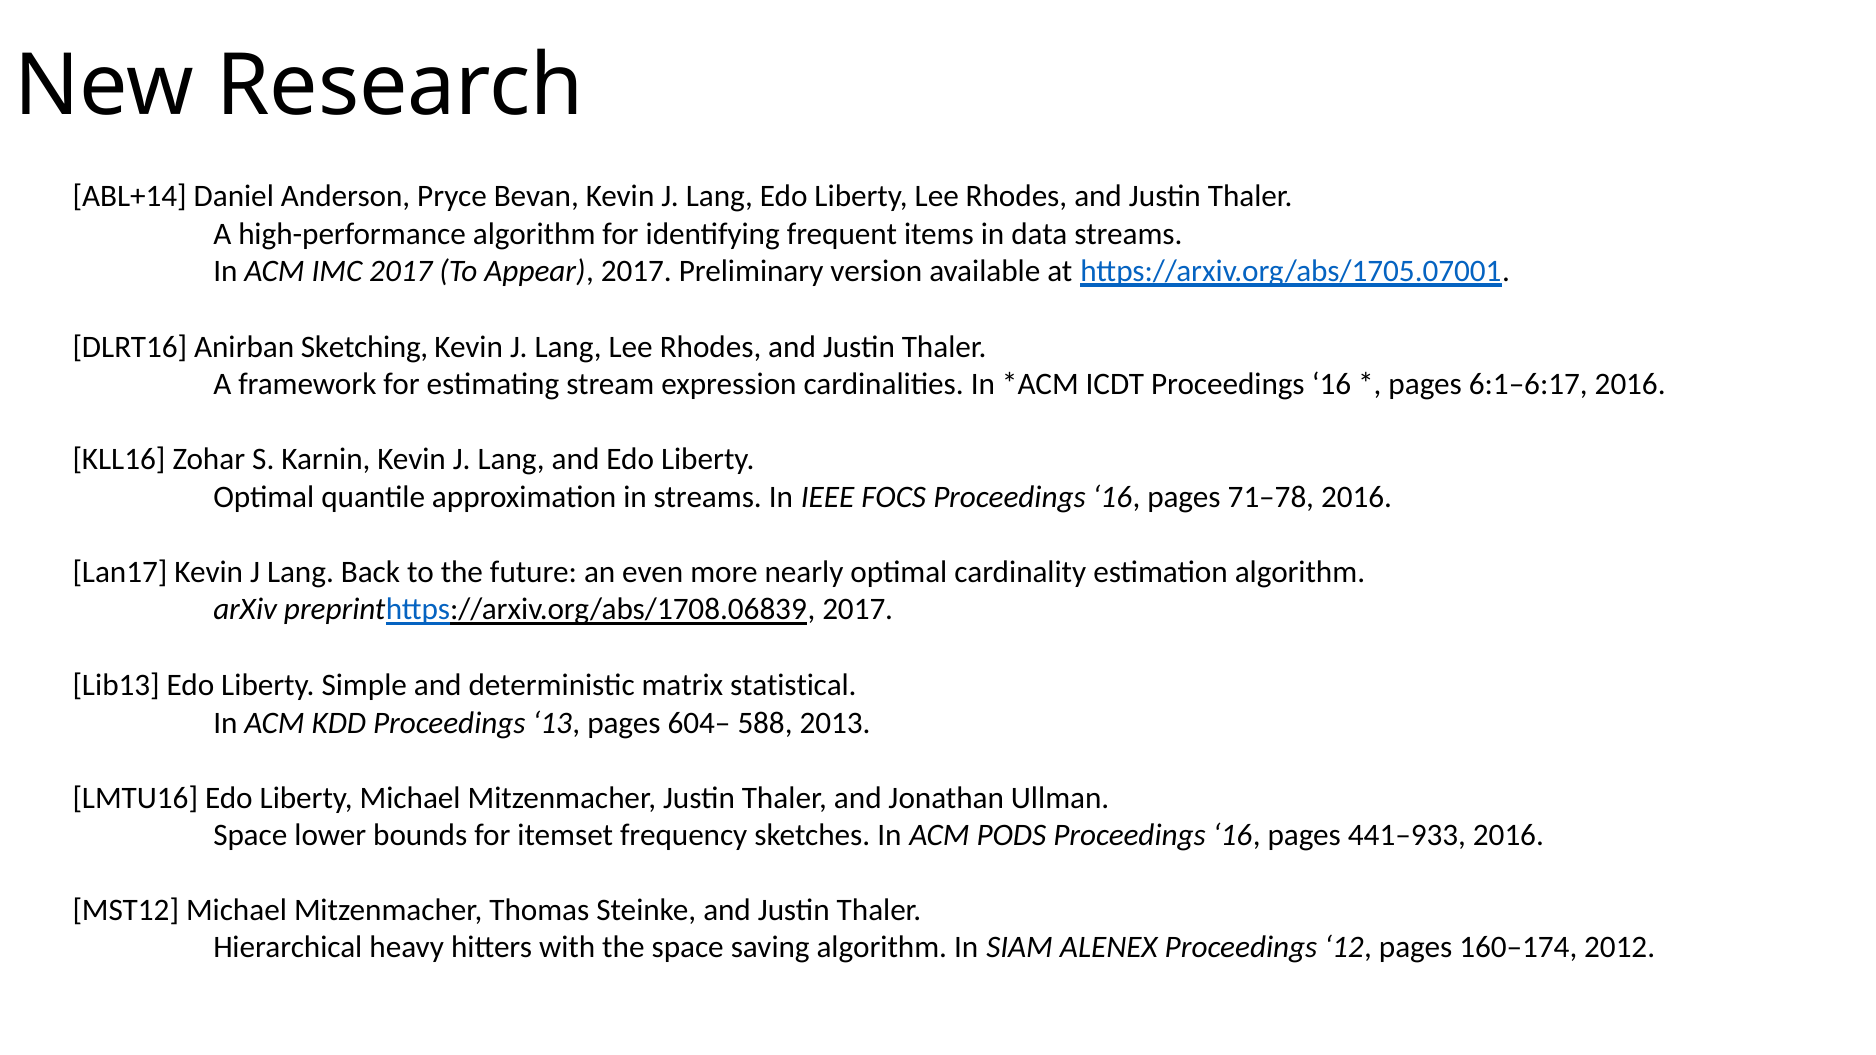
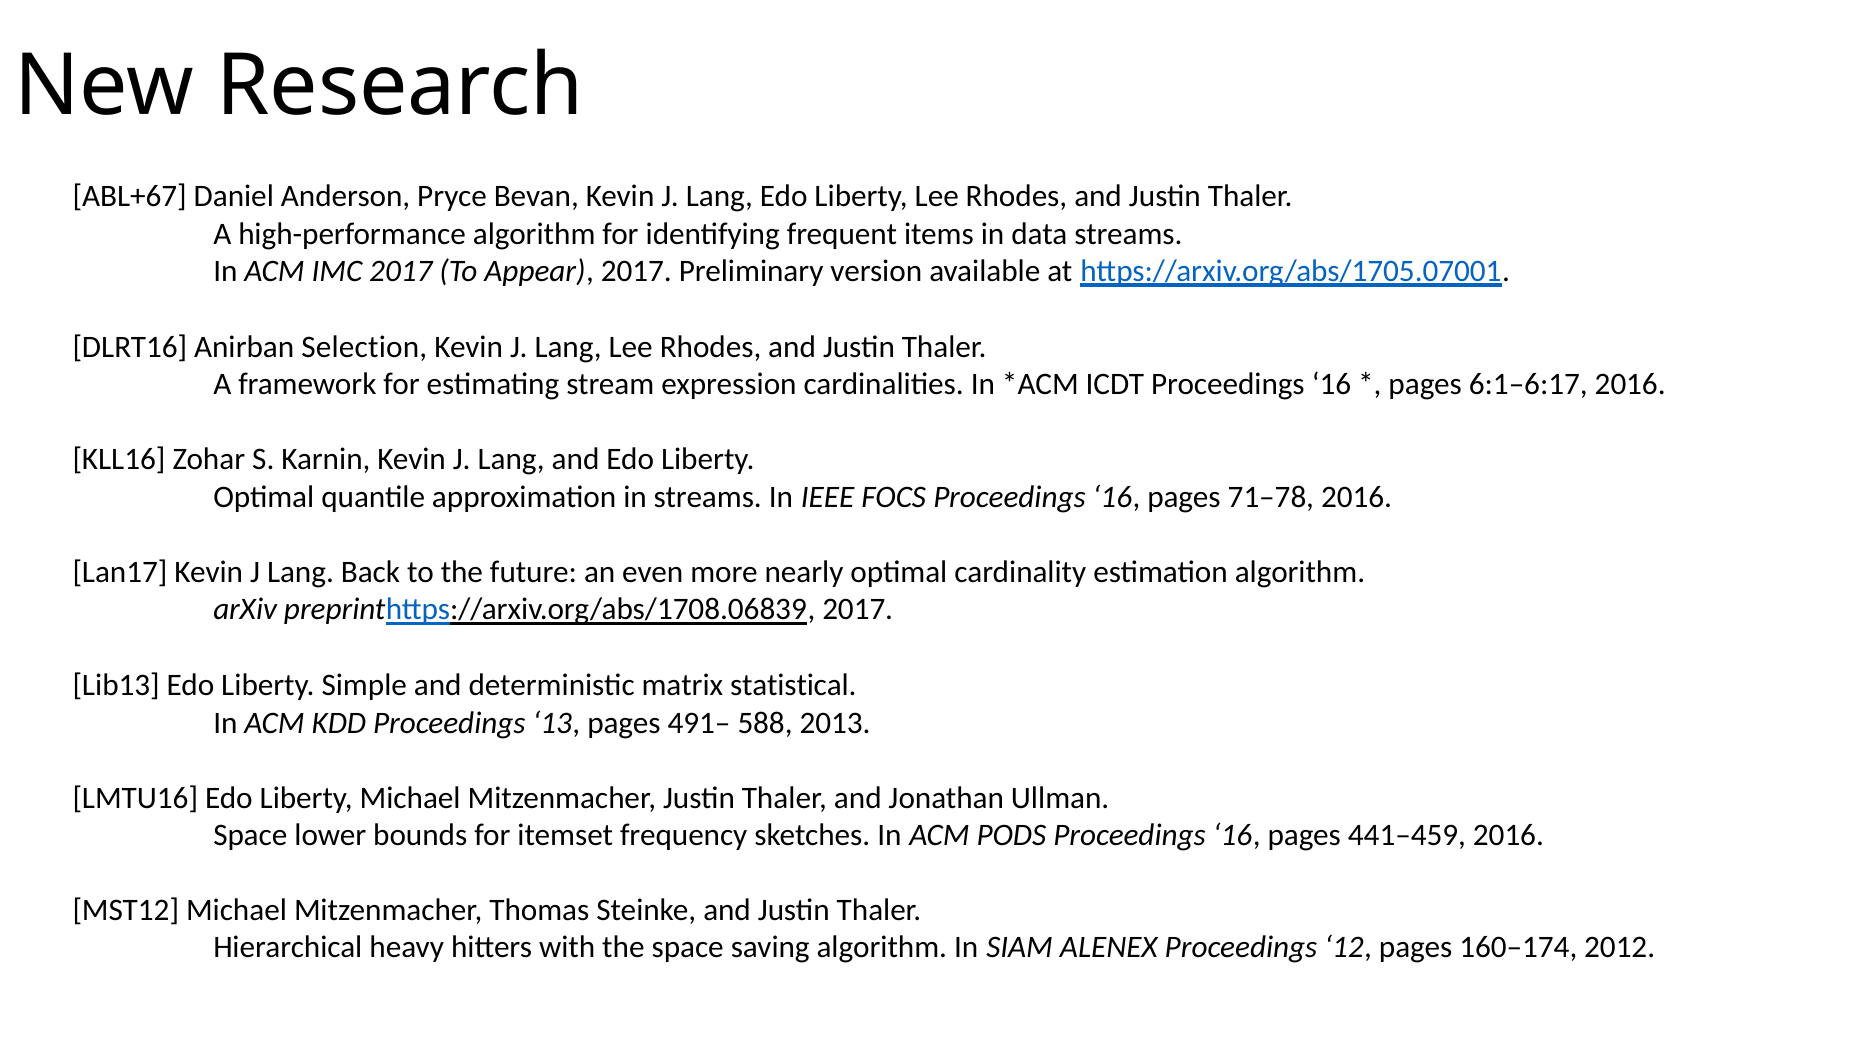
ABL+14: ABL+14 -> ABL+67
Sketching: Sketching -> Selection
604–: 604– -> 491–
441–933: 441–933 -> 441–459
